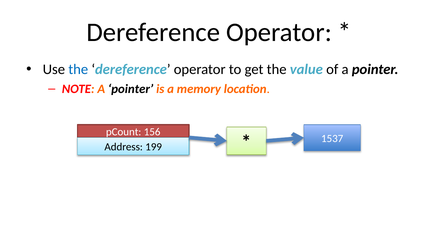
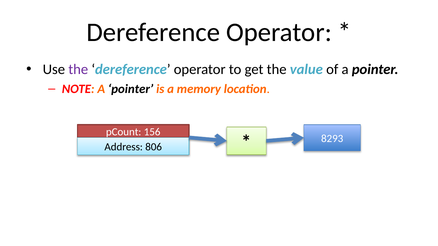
the at (78, 69) colour: blue -> purple
199: 199 -> 806
1537: 1537 -> 8293
